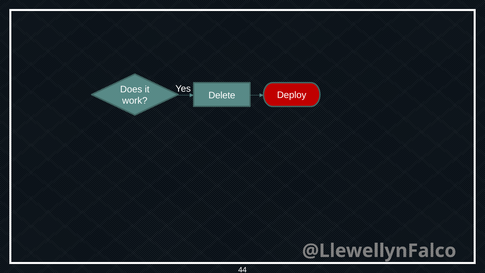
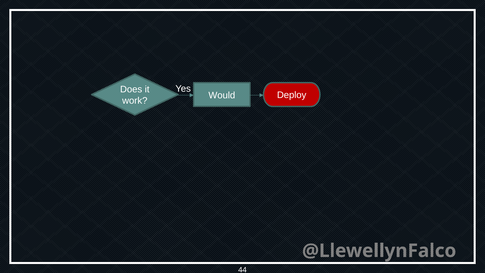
Delete: Delete -> Would
